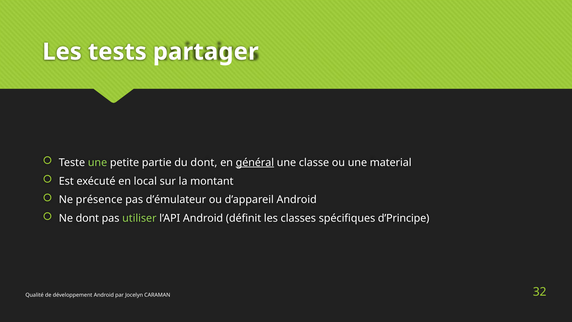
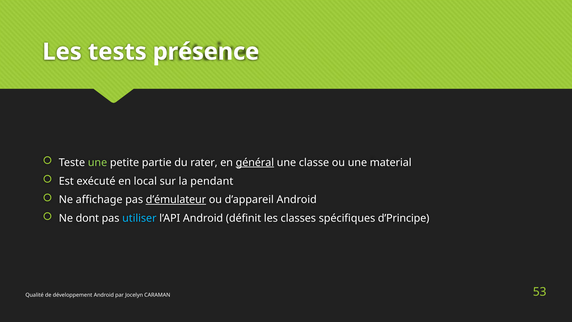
partager: partager -> présence
du dont: dont -> rater
montant: montant -> pendant
présence: présence -> affichage
d’émulateur underline: none -> present
utiliser colour: light green -> light blue
32: 32 -> 53
